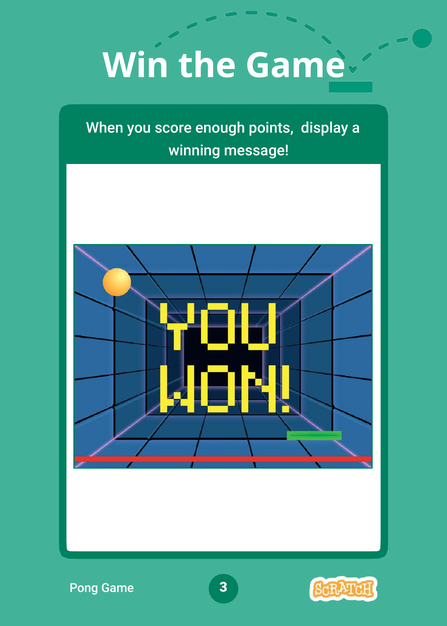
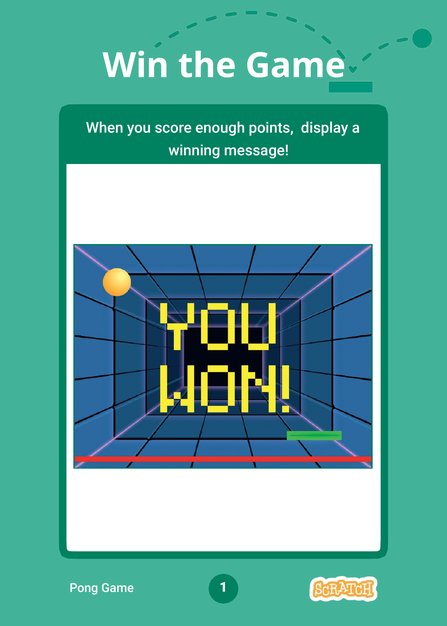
3: 3 -> 1
